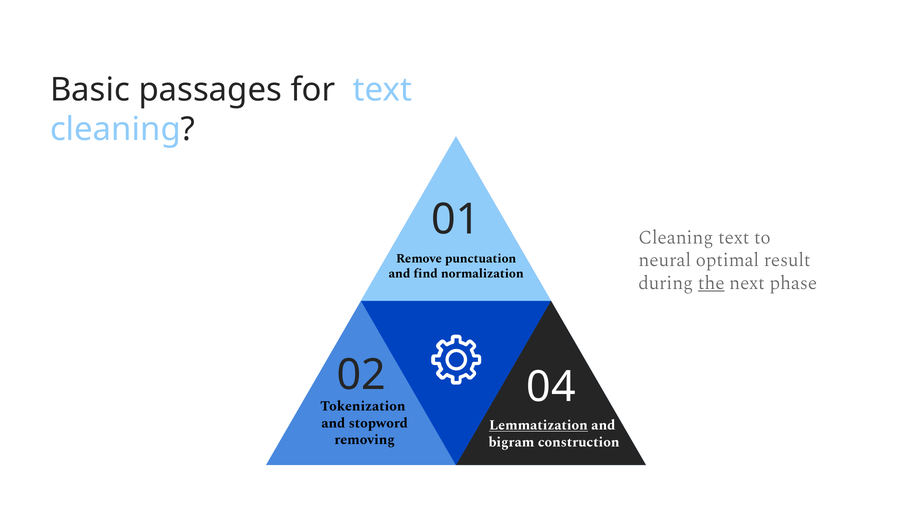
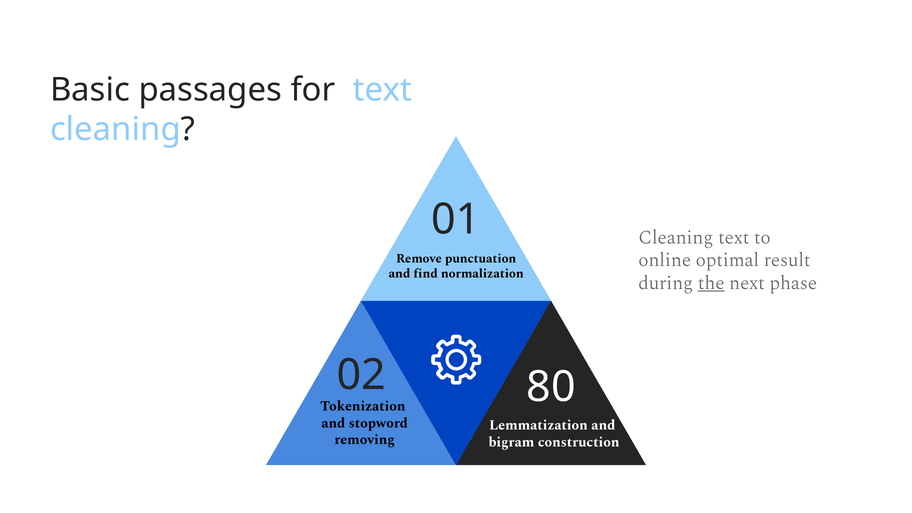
neural: neural -> online
04: 04 -> 80
Lemmatization underline: present -> none
